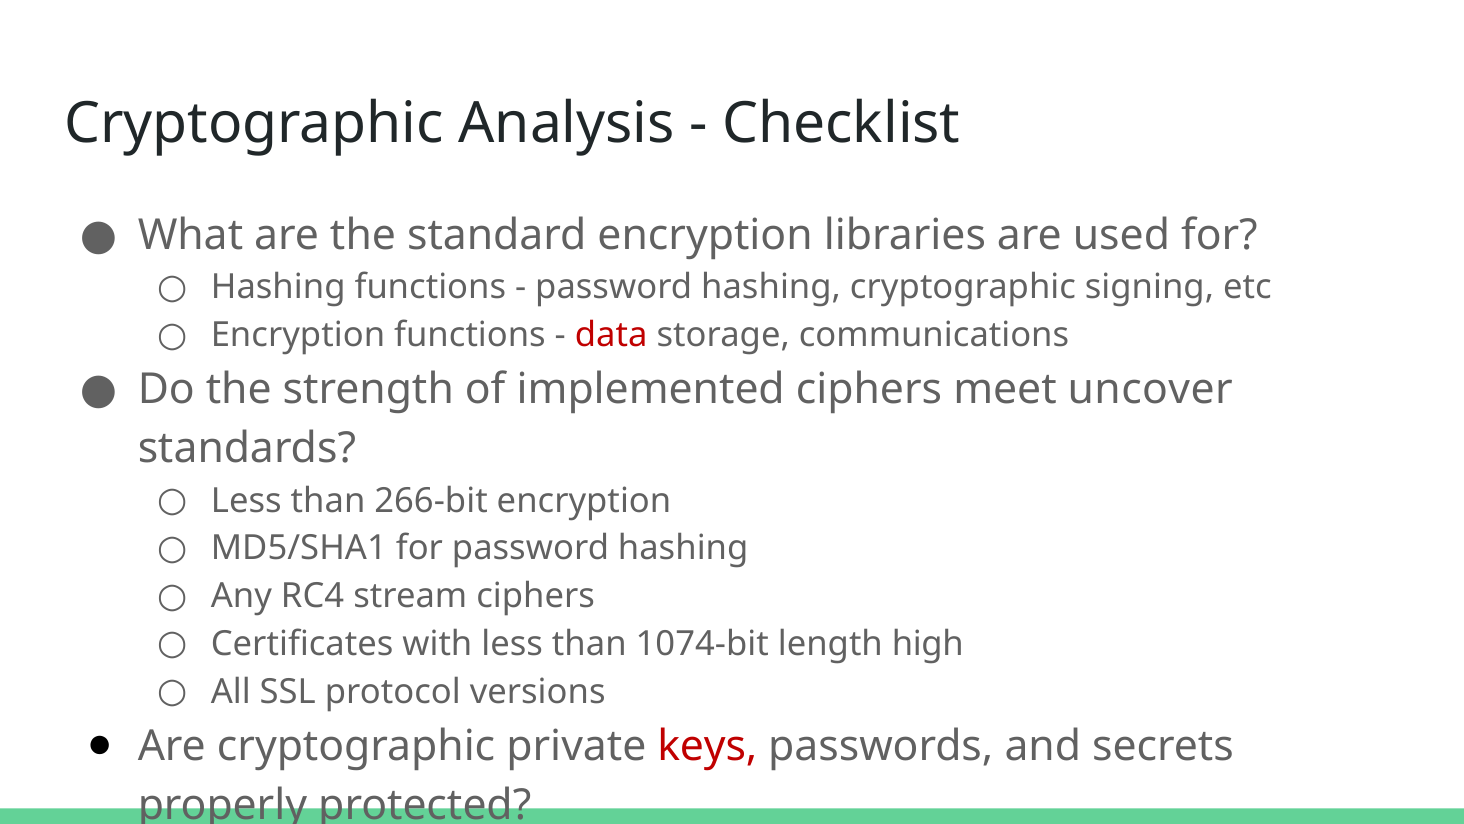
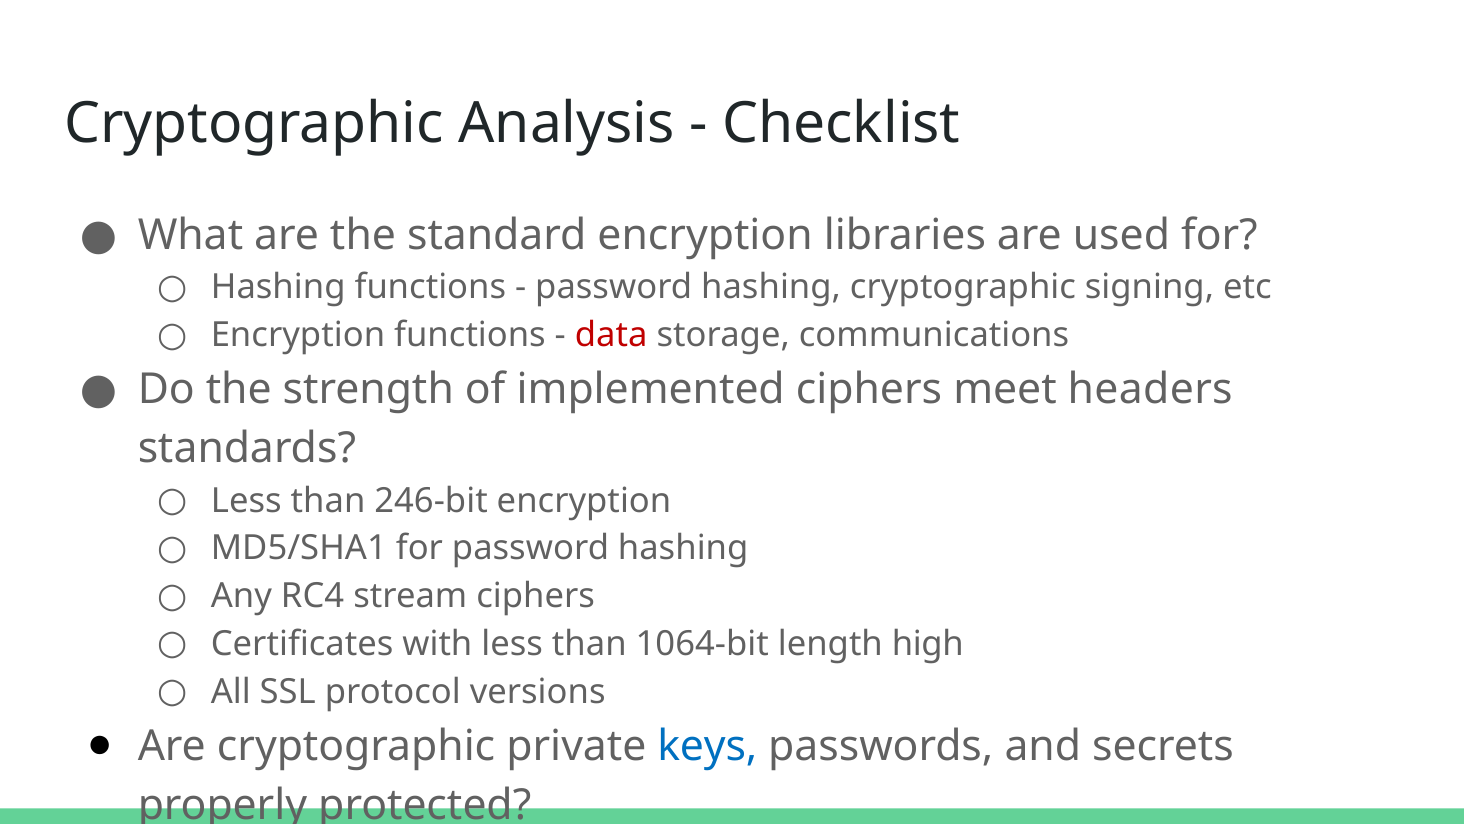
uncover: uncover -> headers
266-bit: 266-bit -> 246-bit
1074-bit: 1074-bit -> 1064-bit
keys colour: red -> blue
